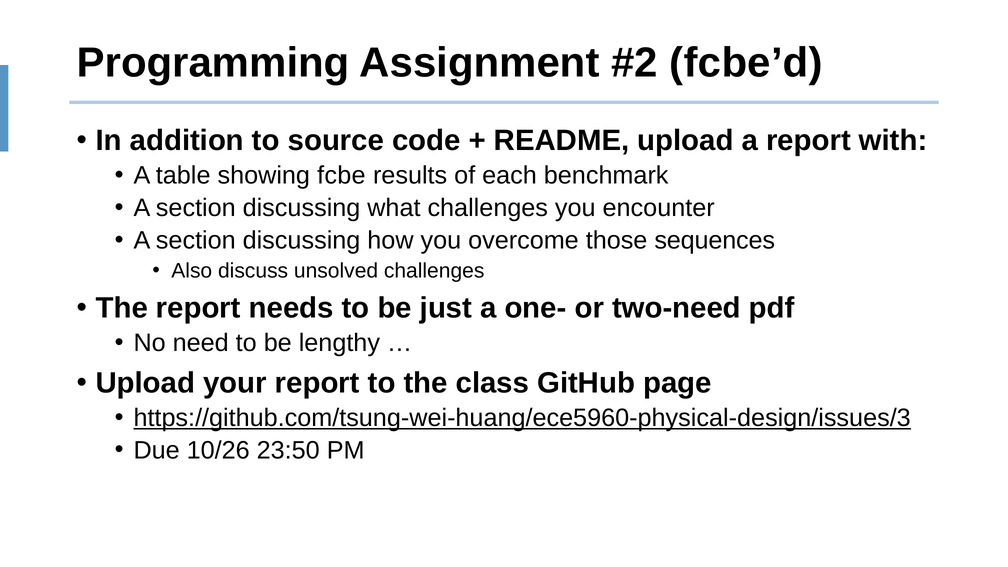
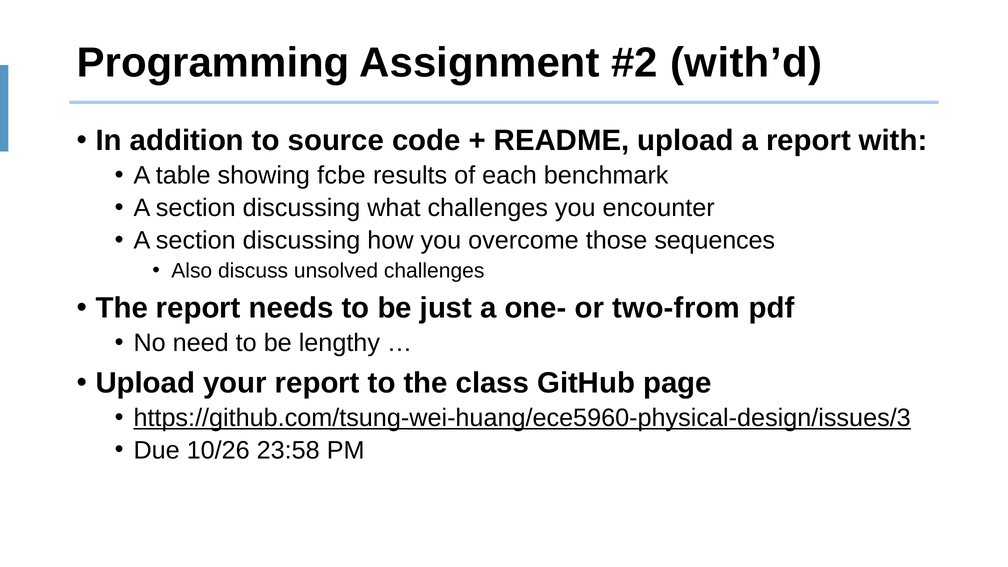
fcbe’d: fcbe’d -> with’d
two-need: two-need -> two-from
23:50: 23:50 -> 23:58
